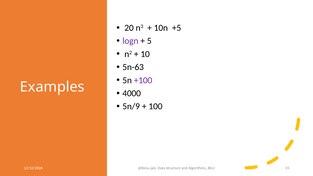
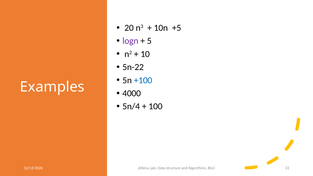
5n-63: 5n-63 -> 5n-22
+100 colour: purple -> blue
5n/9: 5n/9 -> 5n/4
